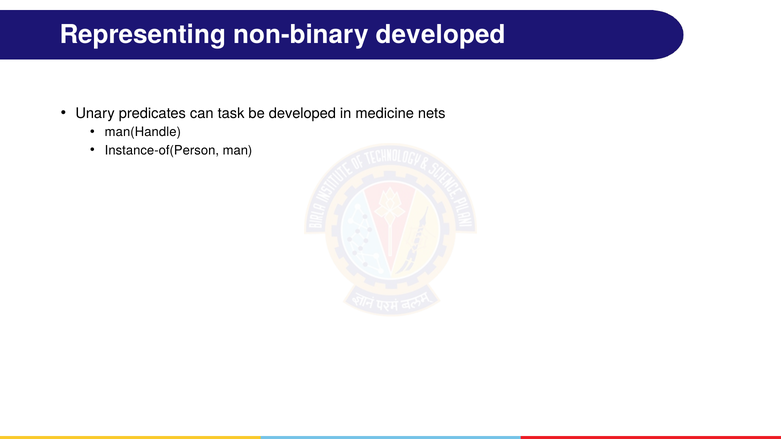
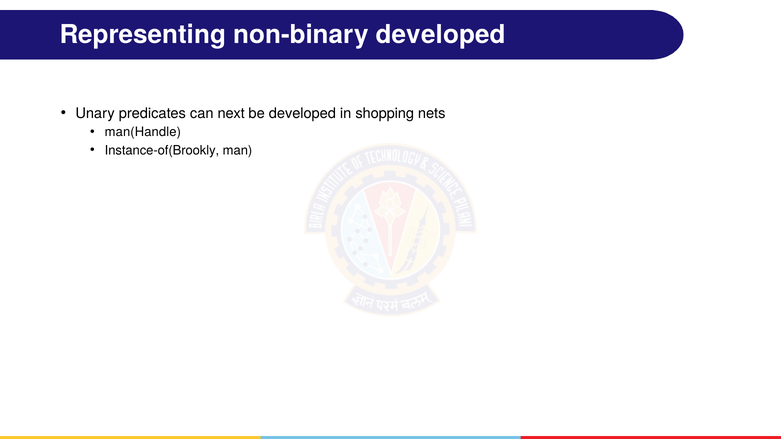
task: task -> next
medicine: medicine -> shopping
Instance-of(Person: Instance-of(Person -> Instance-of(Brookly
